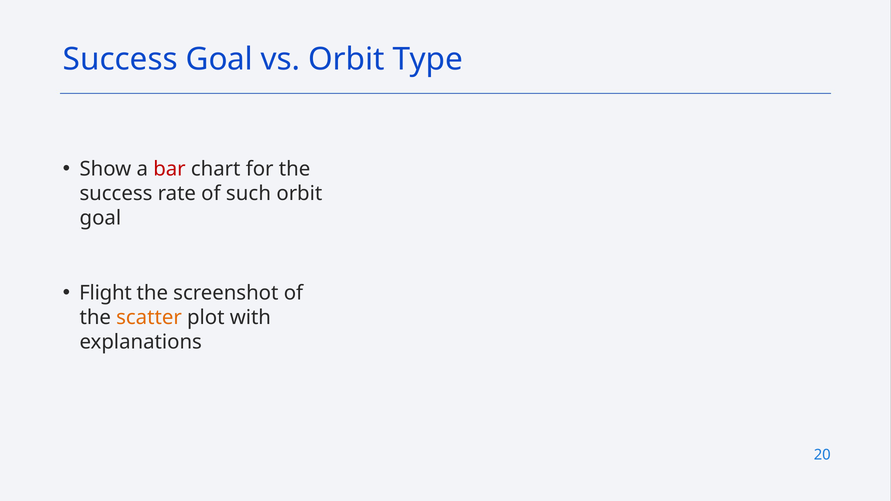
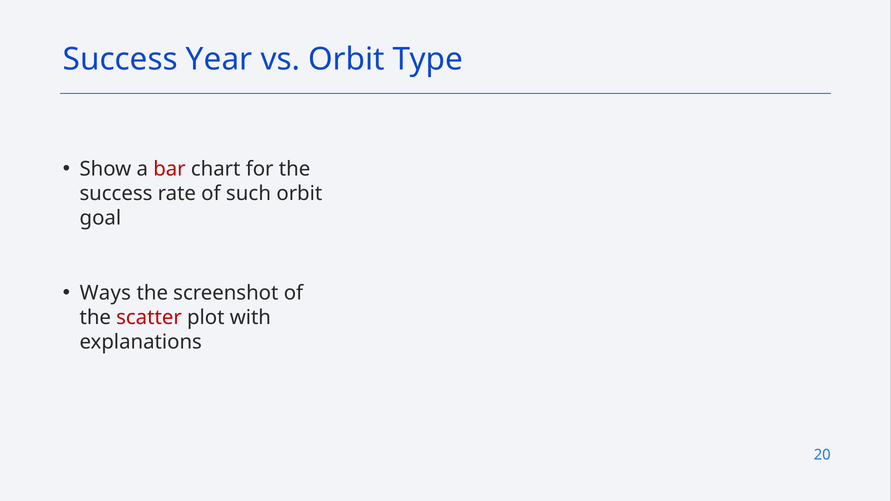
Success Goal: Goal -> Year
Flight: Flight -> Ways
scatter colour: orange -> red
